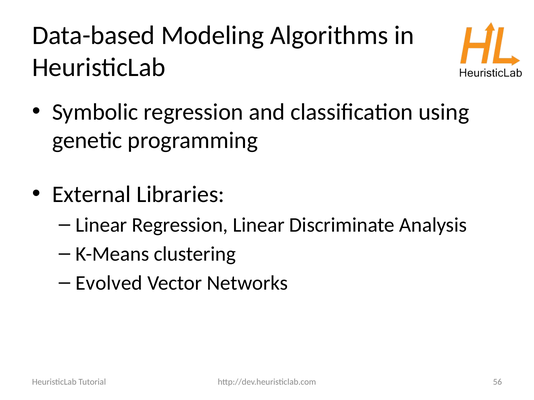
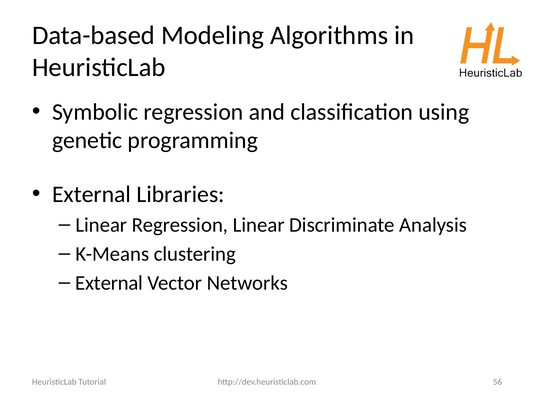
Evolved at (109, 283): Evolved -> External
